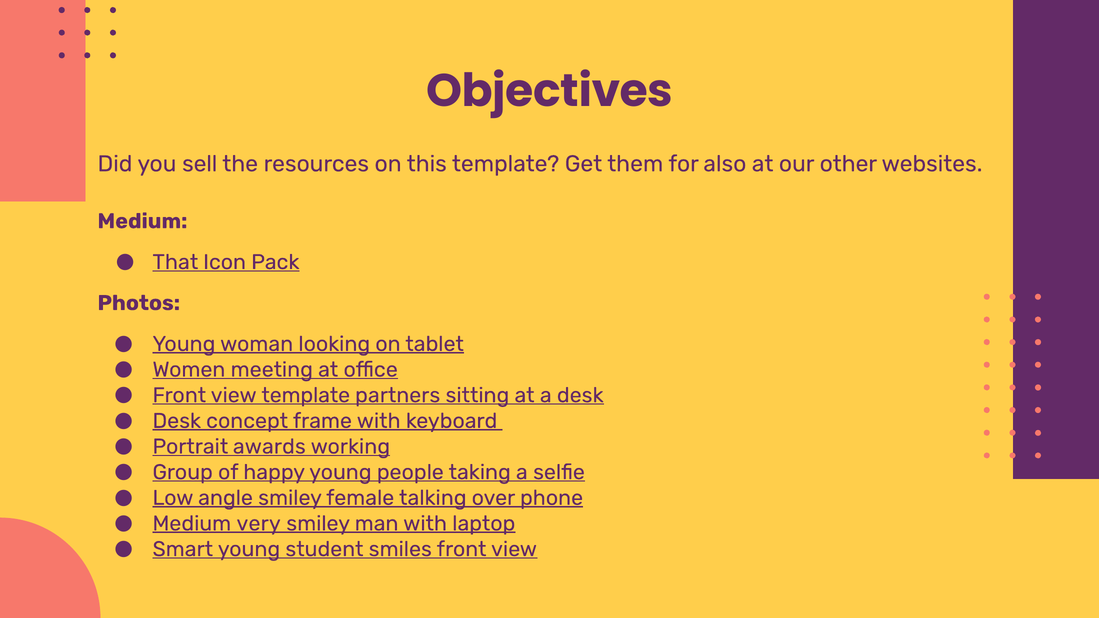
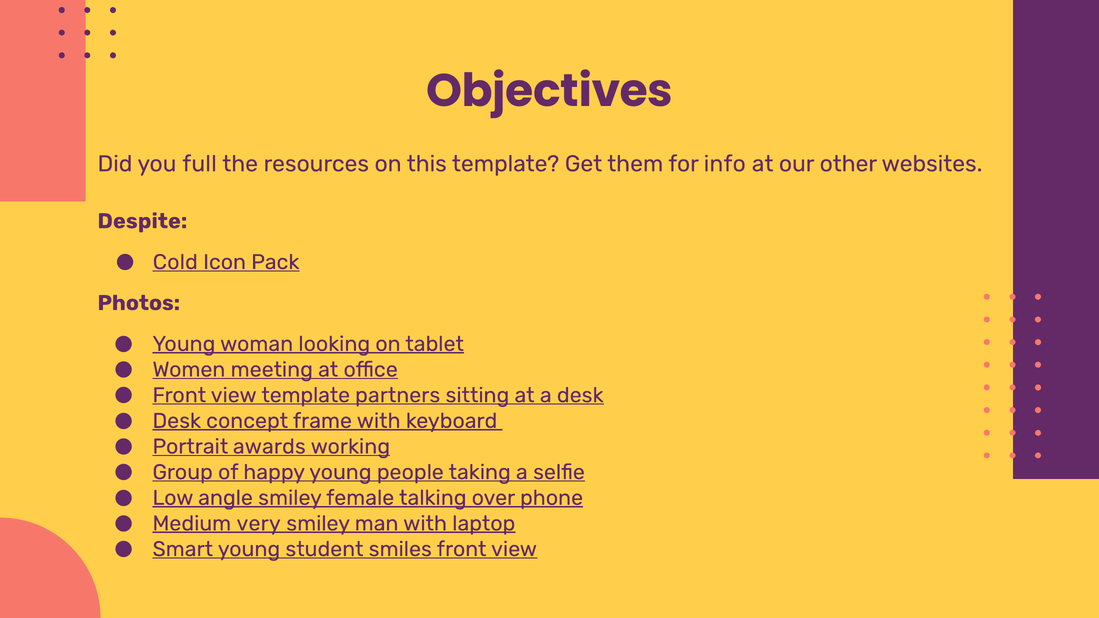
sell: sell -> full
also: also -> info
Medium at (142, 221): Medium -> Despite
That: That -> Cold
